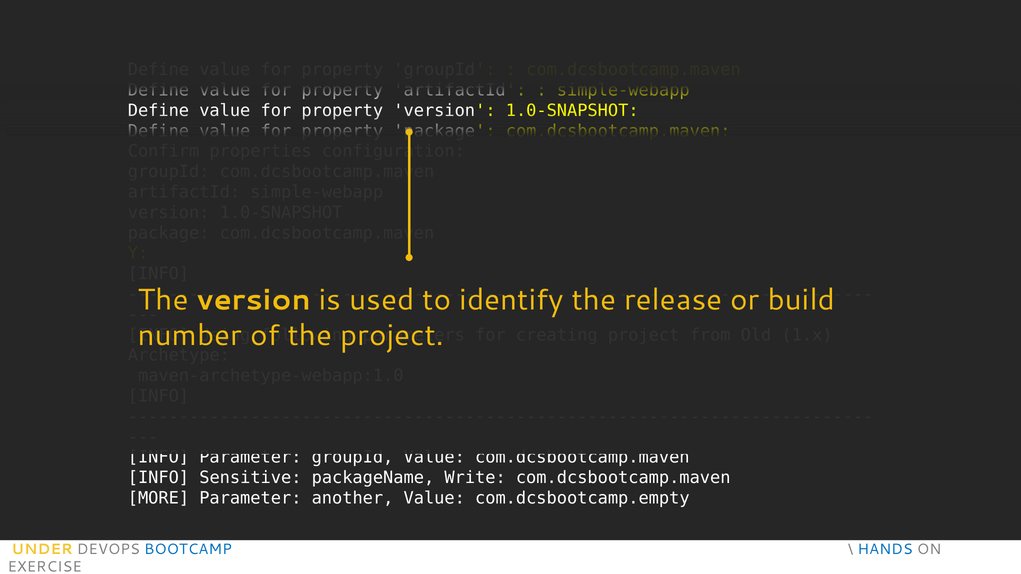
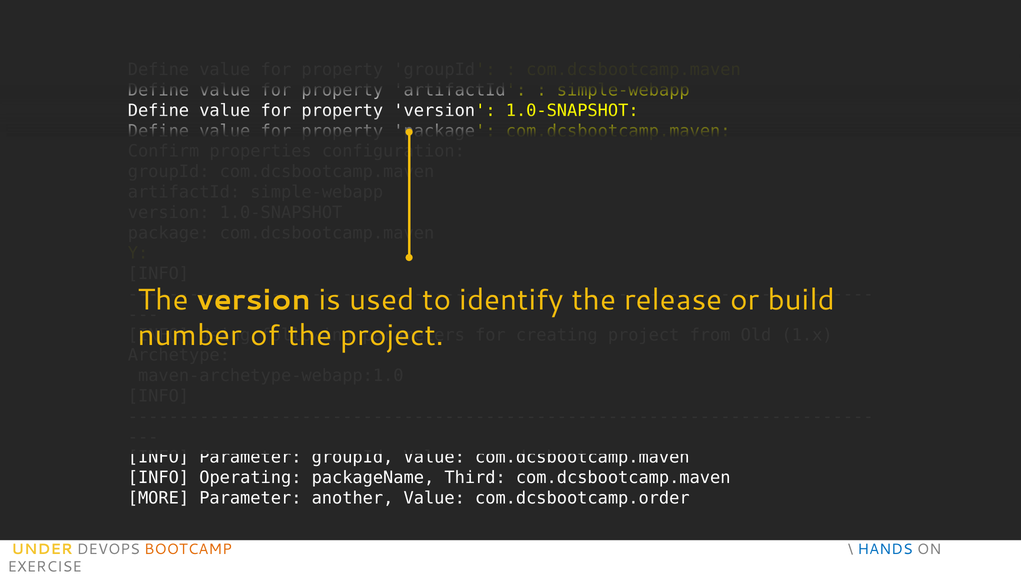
Sensitive: Sensitive -> Operating
Write: Write -> Third
com.dcsbootcamp.empty: com.dcsbootcamp.empty -> com.dcsbootcamp.order
BOOTCAMP colour: blue -> orange
